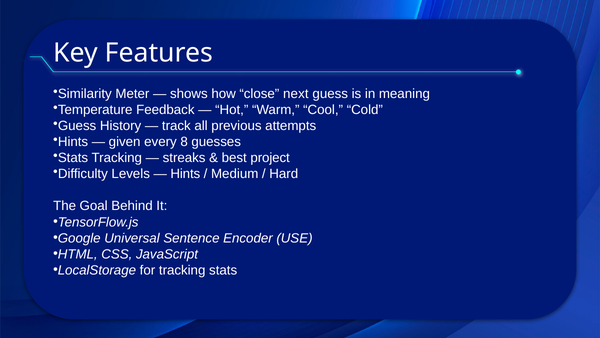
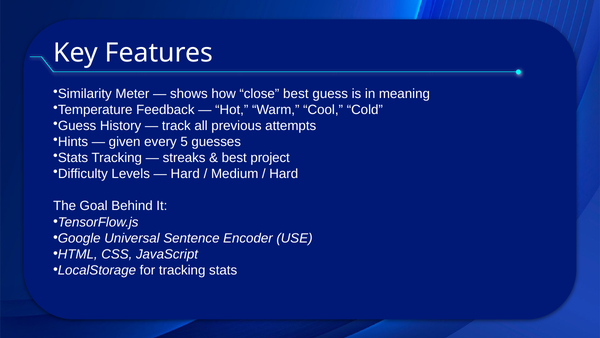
close next: next -> best
8: 8 -> 5
Hints at (185, 174): Hints -> Hard
